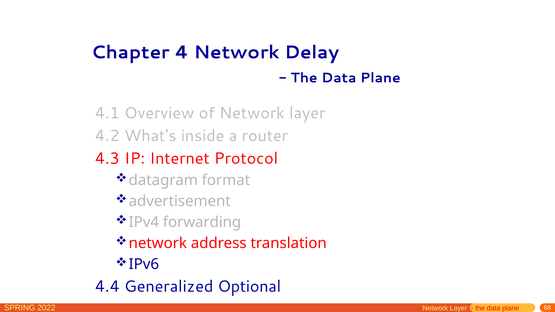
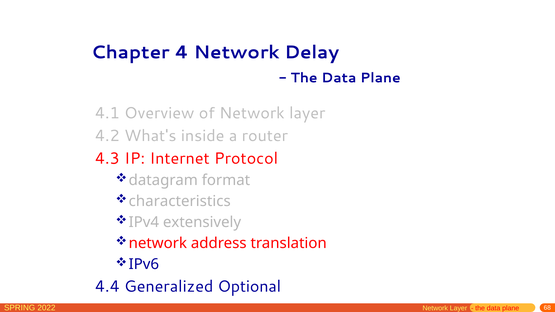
advertisement: advertisement -> characteristics
forwarding: forwarding -> extensively
